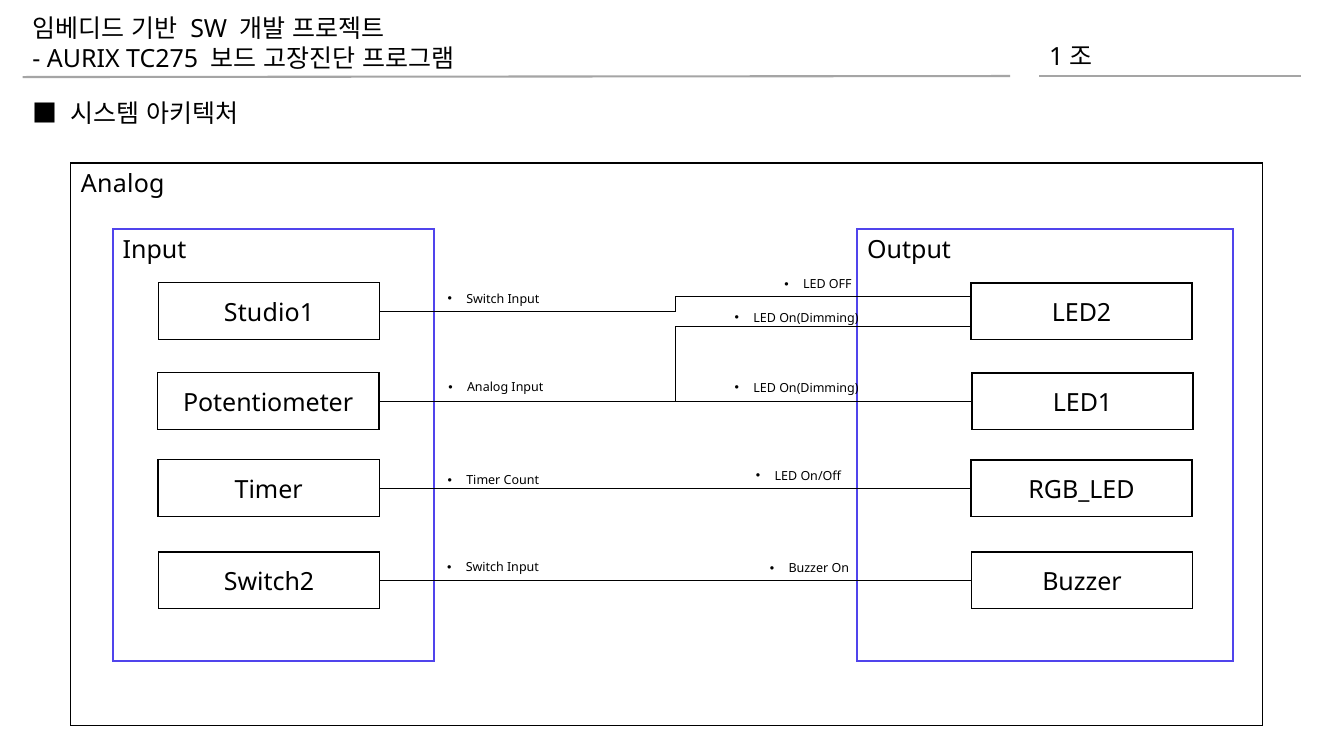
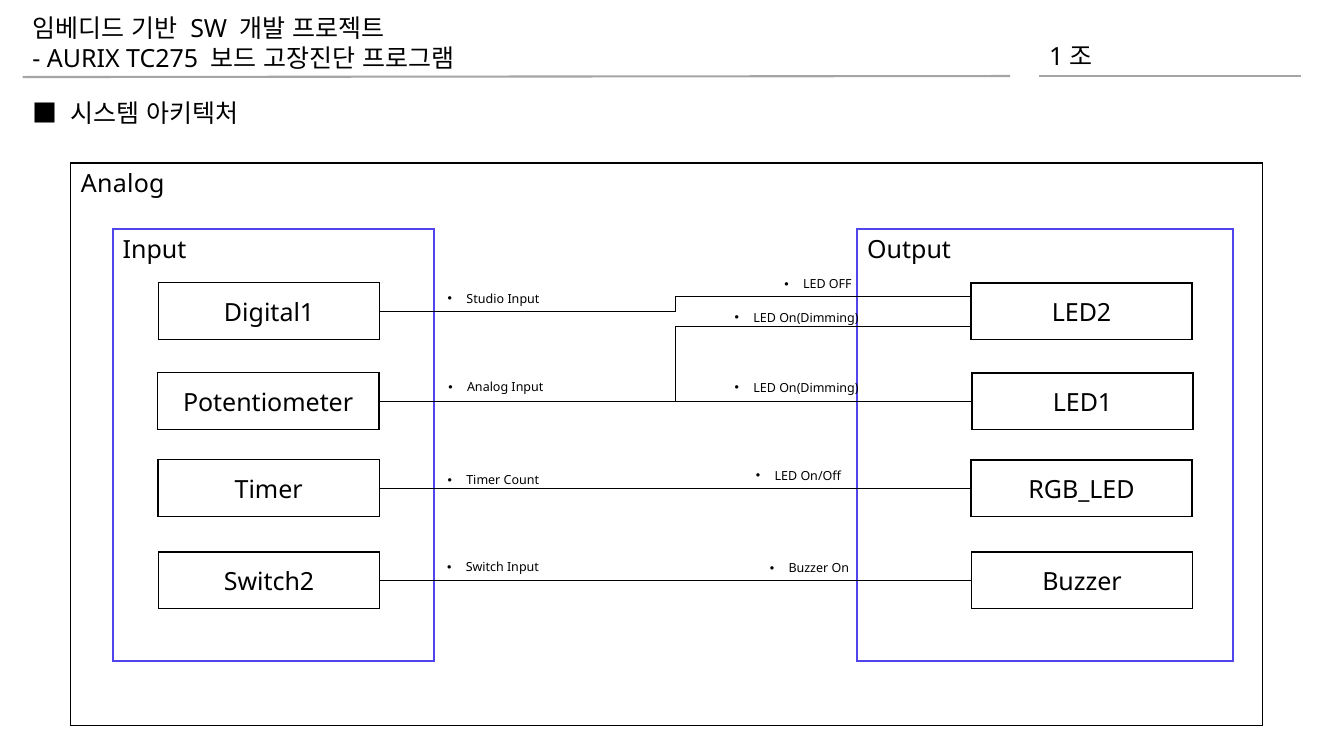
Switch at (485, 299): Switch -> Studio
Studio1: Studio1 -> Digital1
